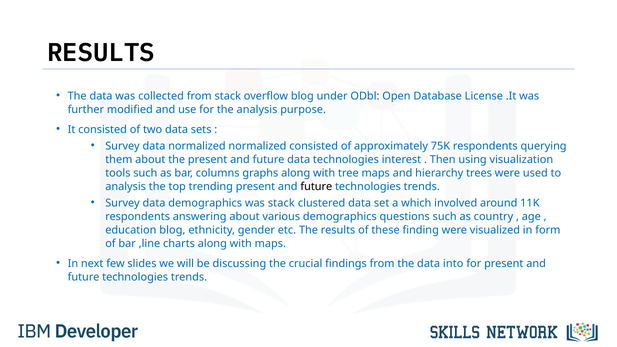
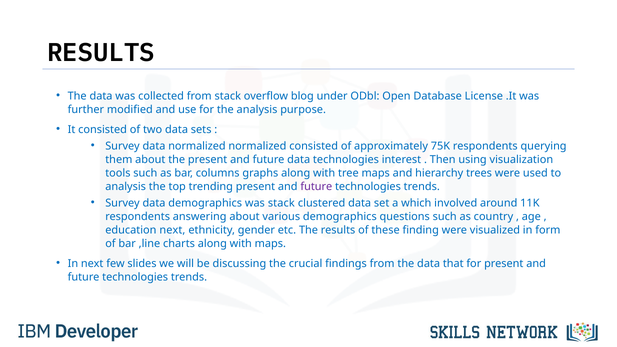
future at (316, 187) colour: black -> purple
education blog: blog -> next
into: into -> that
